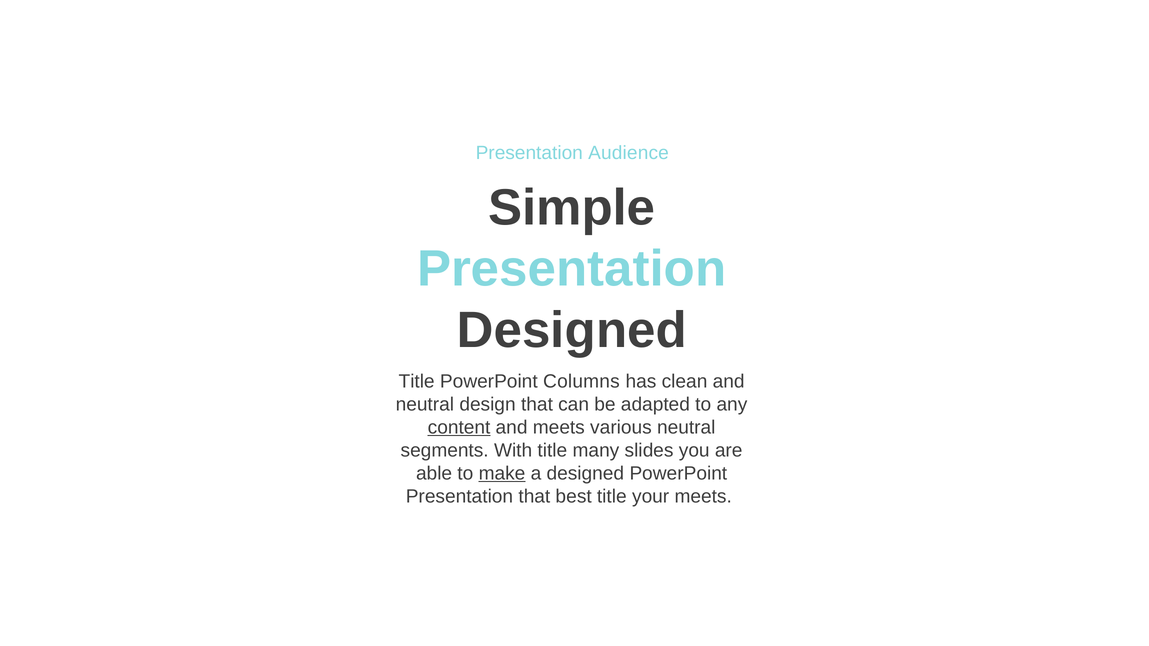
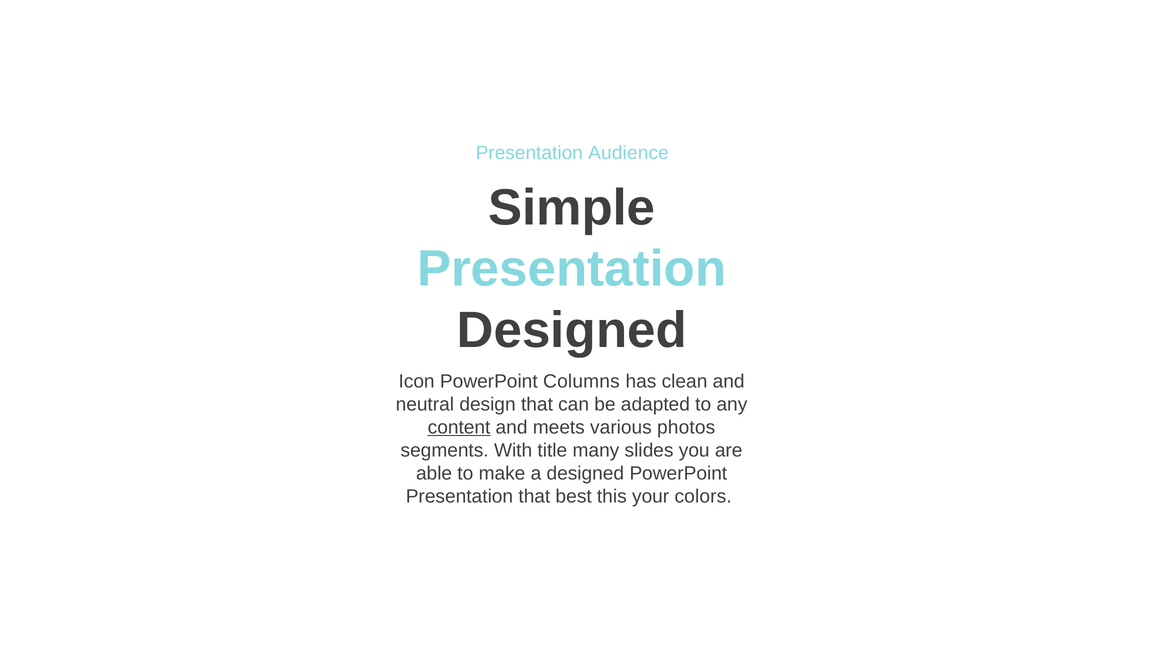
Title at (417, 382): Title -> Icon
various neutral: neutral -> photos
make underline: present -> none
best title: title -> this
your meets: meets -> colors
